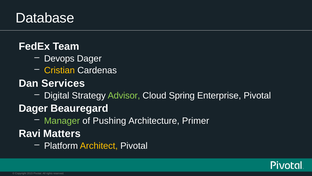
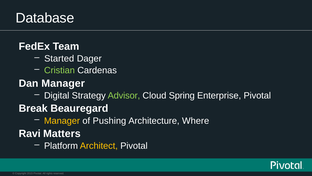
Devops: Devops -> Started
Cristian colour: yellow -> light green
Dan Services: Services -> Manager
Dager at (33, 108): Dager -> Break
Manager at (62, 120) colour: light green -> yellow
Primer: Primer -> Where
